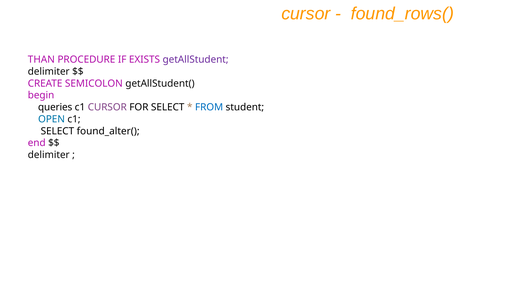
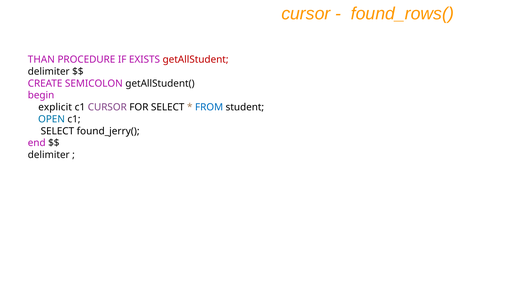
getAllStudent colour: purple -> red
queries: queries -> explicit
found_alter(: found_alter( -> found_jerry(
